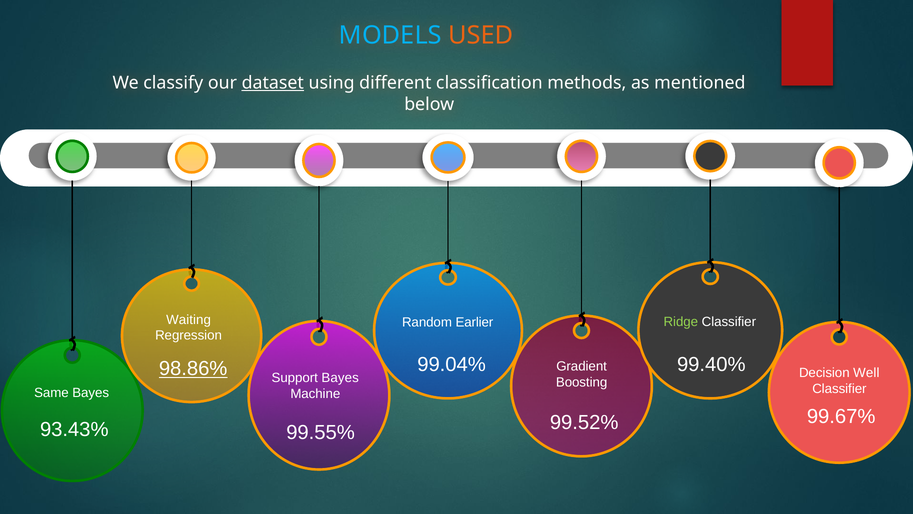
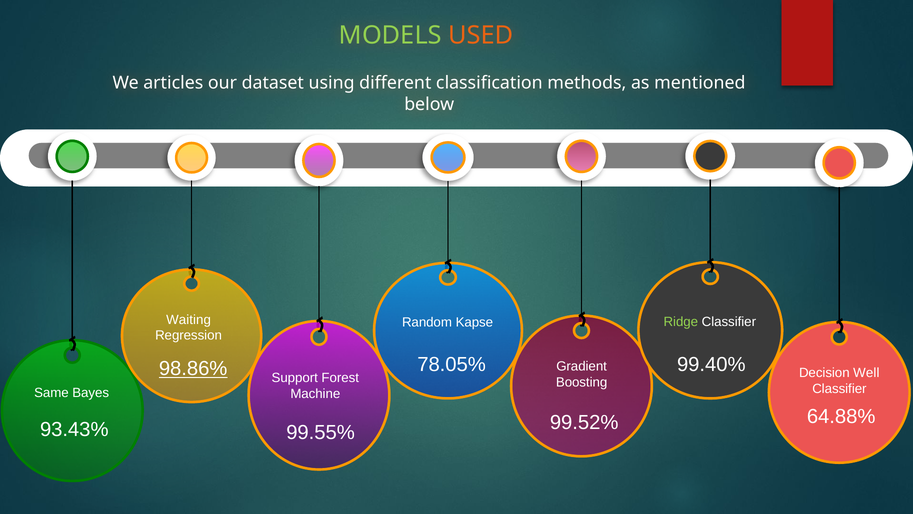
MODELS colour: light blue -> light green
classify: classify -> articles
dataset underline: present -> none
Earlier: Earlier -> Kapse
99.04%: 99.04% -> 78.05%
Support Bayes: Bayes -> Forest
99.67%: 99.67% -> 64.88%
